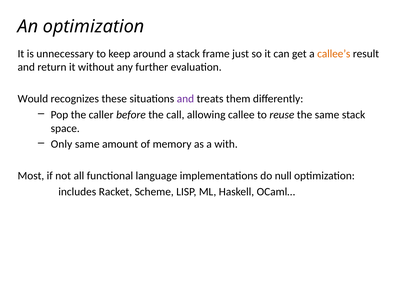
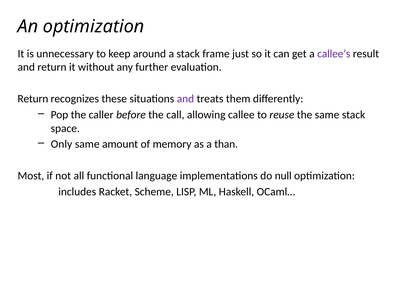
callee’s colour: orange -> purple
Would at (33, 99): Would -> Return
with: with -> than
